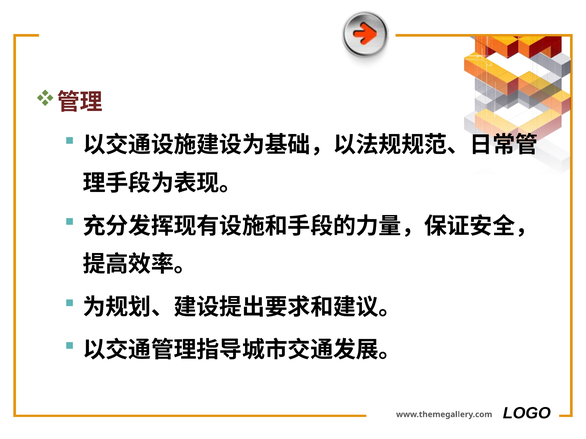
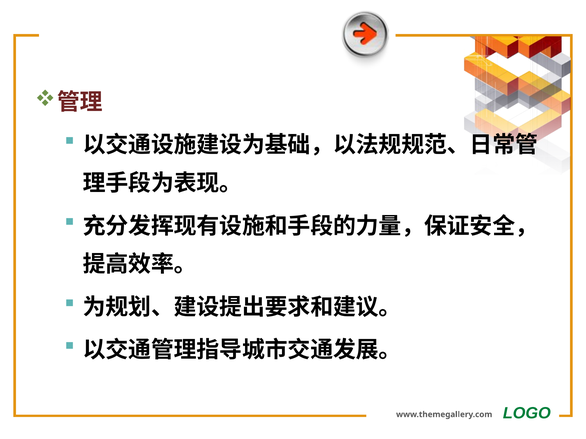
LOGO colour: black -> green
